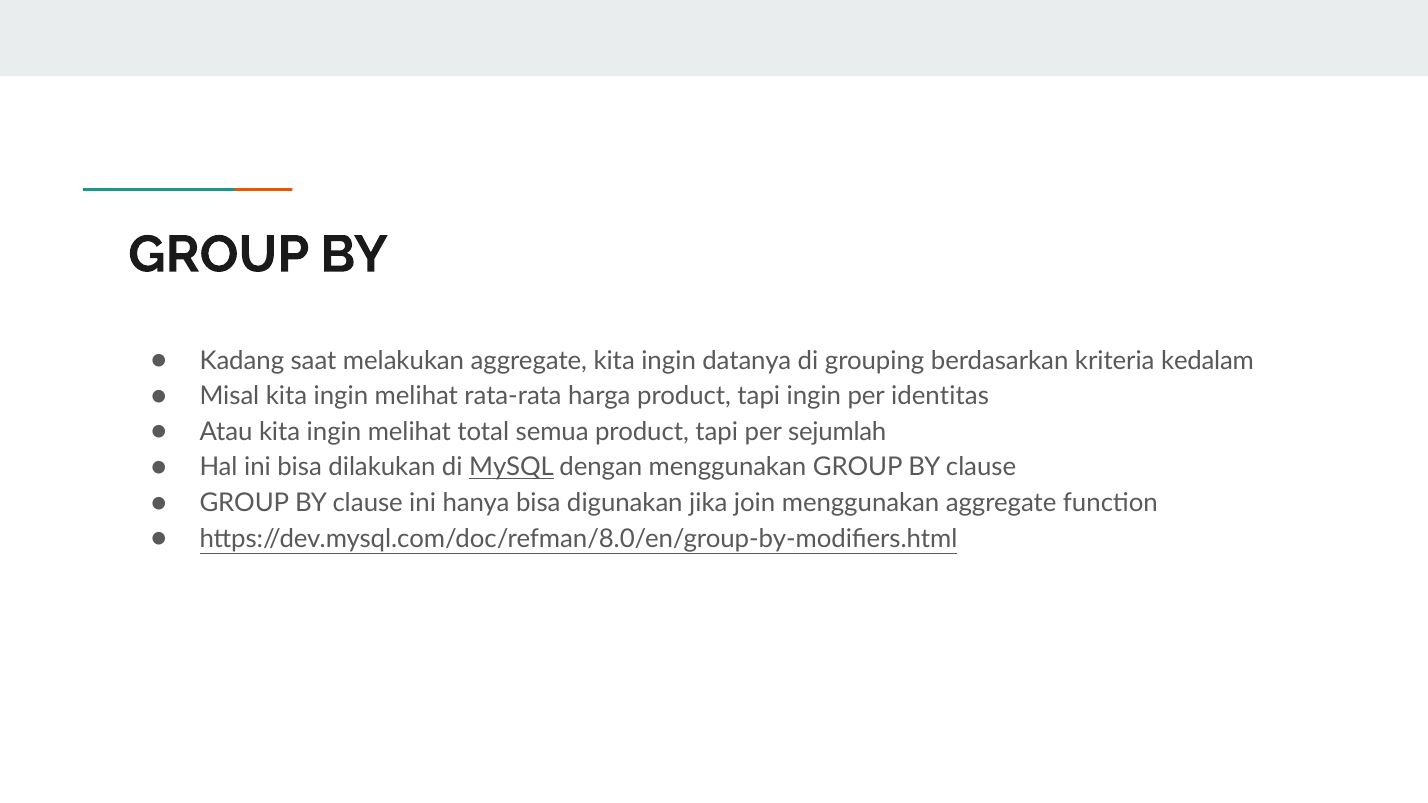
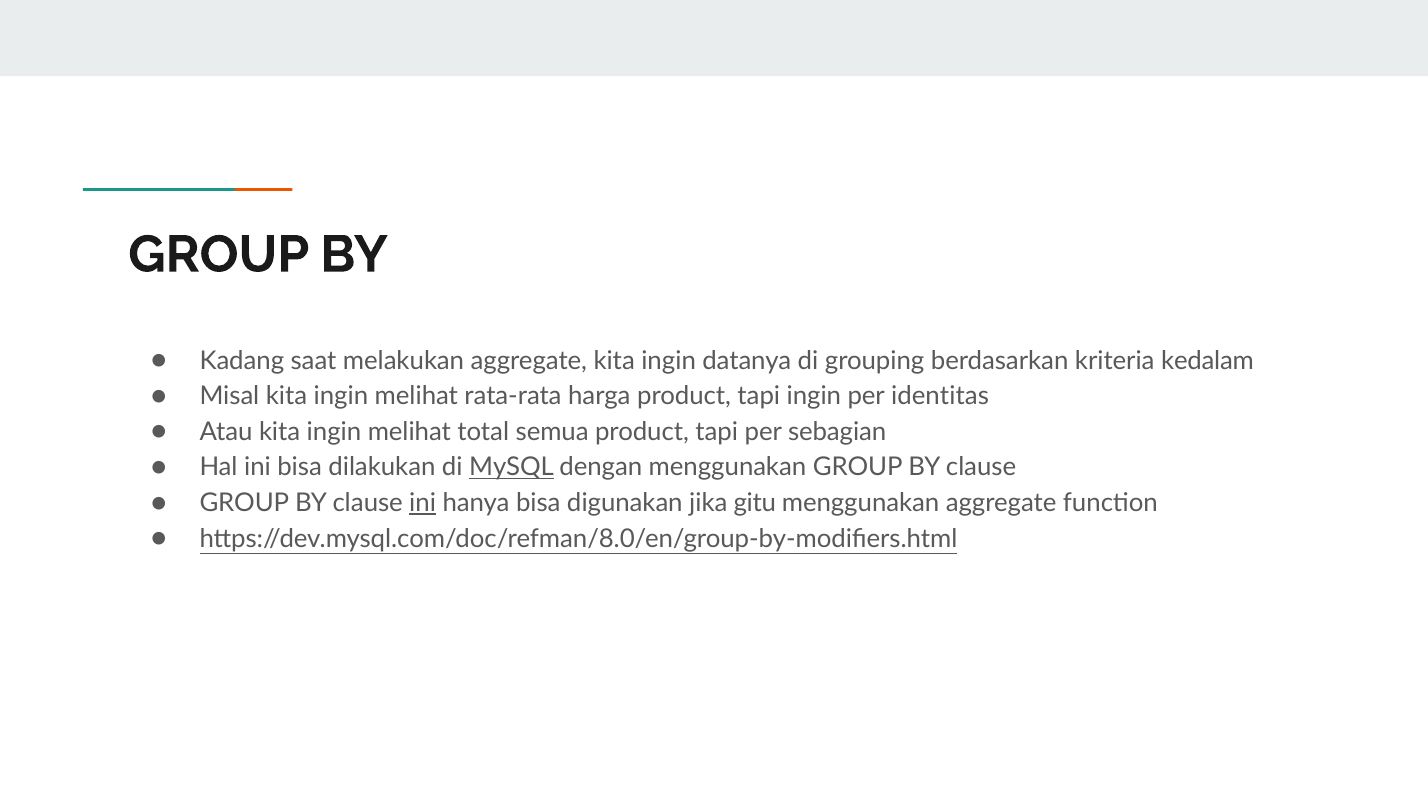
sejumlah: sejumlah -> sebagian
ini at (423, 503) underline: none -> present
join: join -> gitu
